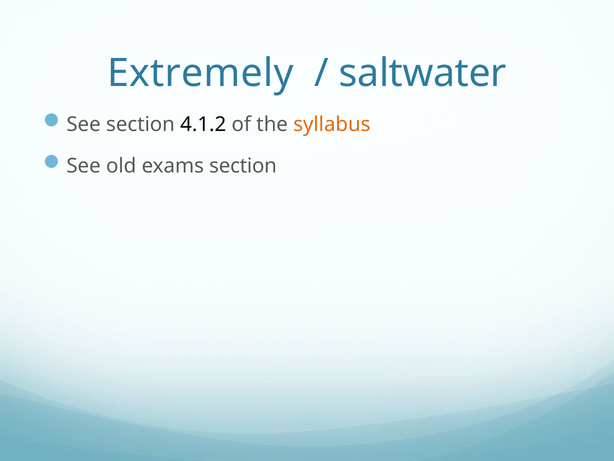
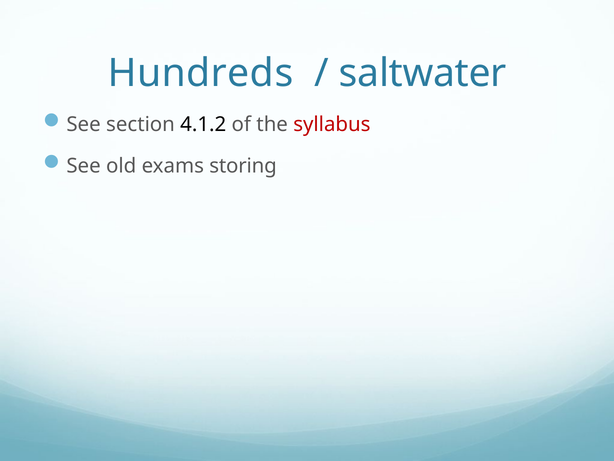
Extremely: Extremely -> Hundreds
syllabus colour: orange -> red
exams section: section -> storing
